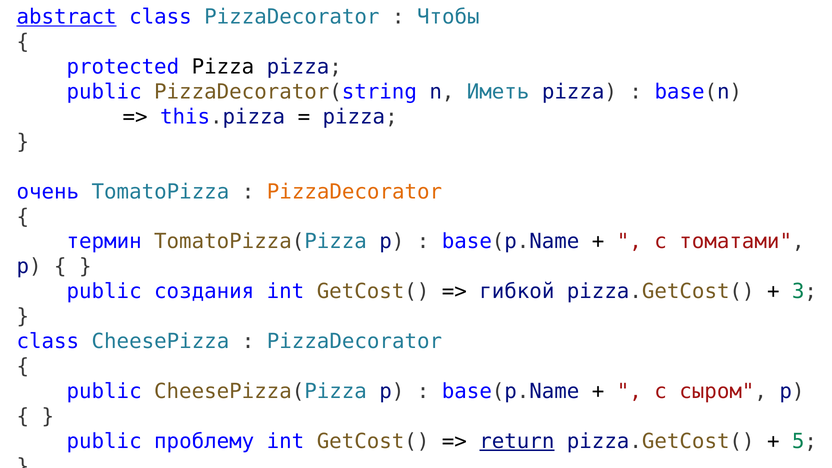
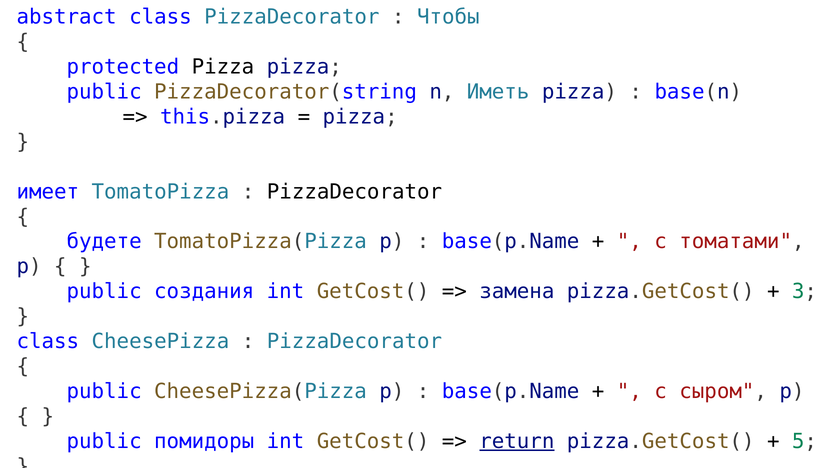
abstract underline: present -> none
очень: очень -> имеет
PizzaDecorator at (354, 192) colour: orange -> black
термин: термин -> будете
гибкой: гибкой -> замена
проблему: проблему -> помидоры
